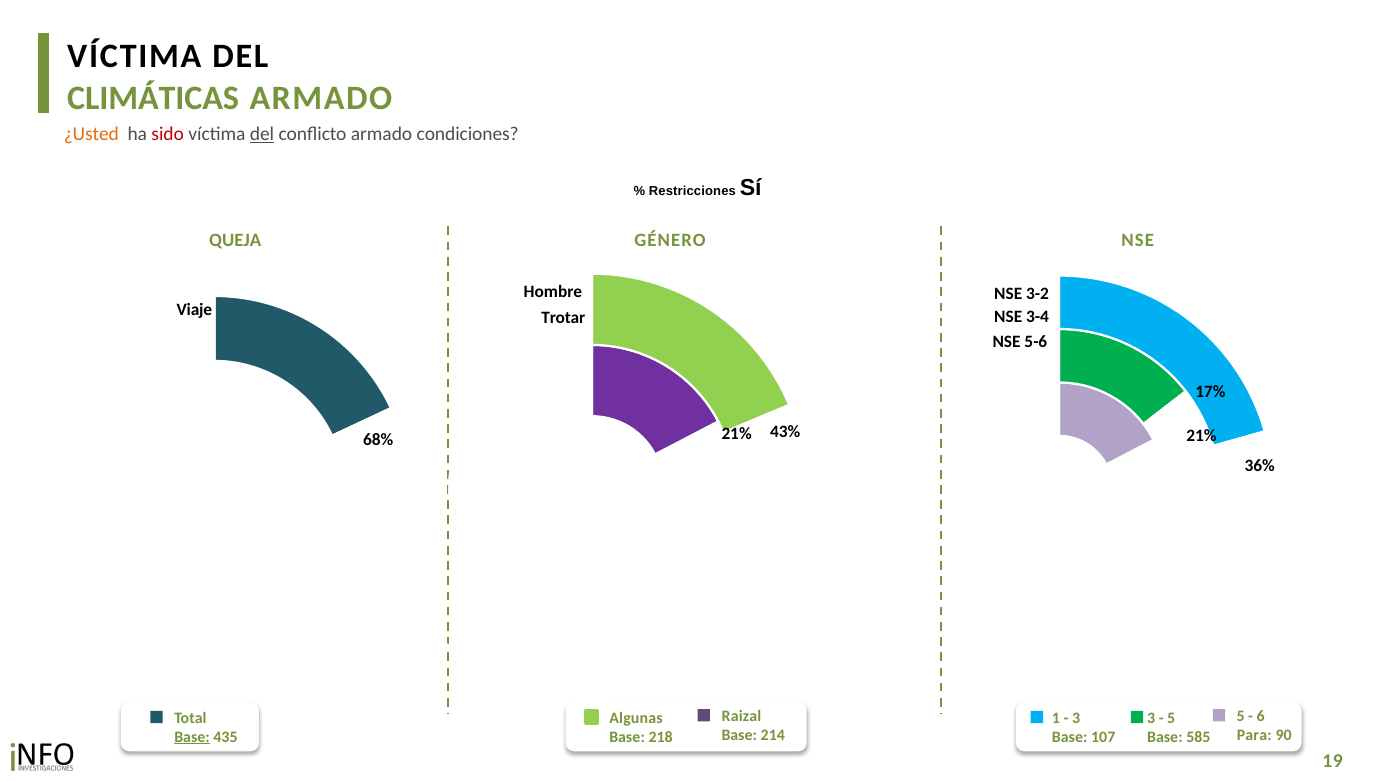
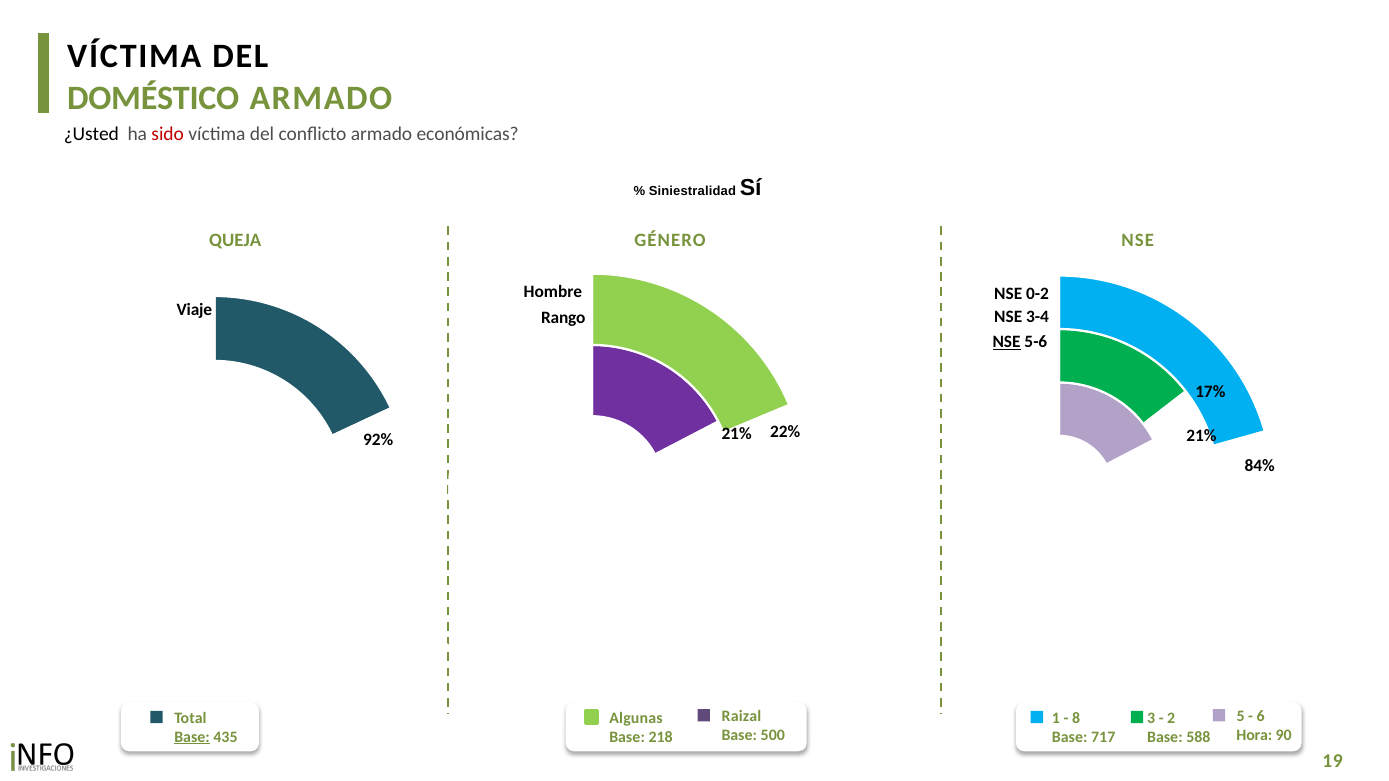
CLIMÁTICAS: CLIMÁTICAS -> DOMÉSTICO
¿Usted colour: orange -> black
del at (262, 134) underline: present -> none
condiciones: condiciones -> económicas
Restricciones: Restricciones -> Siniestralidad
3-2: 3-2 -> 0-2
Trotar: Trotar -> Rango
NSE at (1007, 342) underline: none -> present
43%: 43% -> 22%
68%: 68% -> 92%
36%: 36% -> 84%
3 at (1076, 718): 3 -> 8
5 at (1171, 718): 5 -> 2
214: 214 -> 500
Para: Para -> Hora
107: 107 -> 717
585: 585 -> 588
